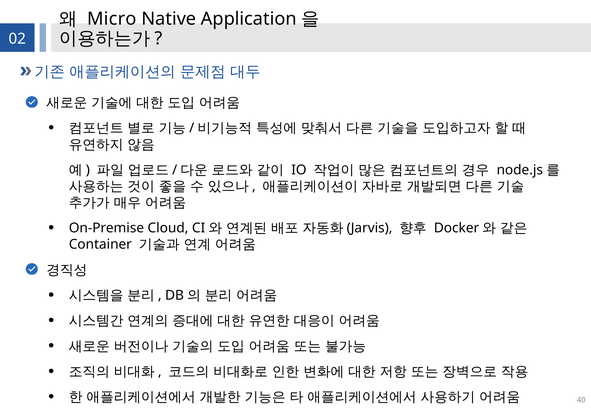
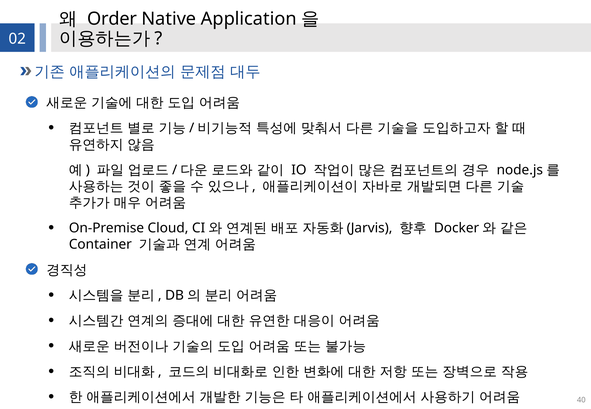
Micro: Micro -> Order
